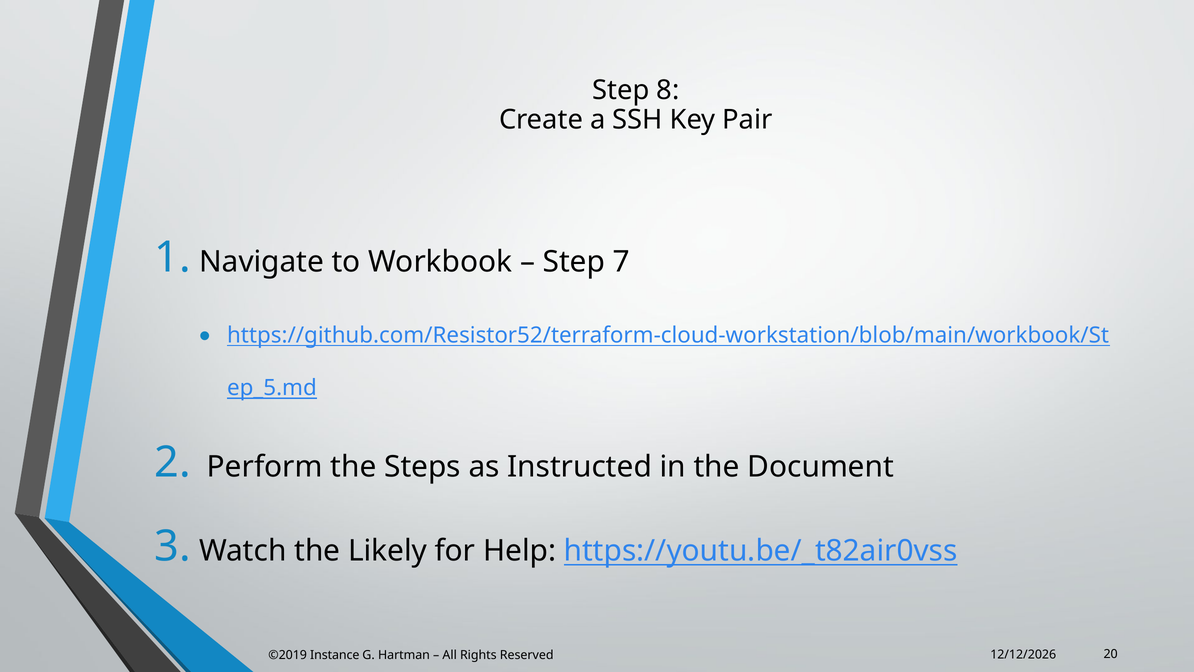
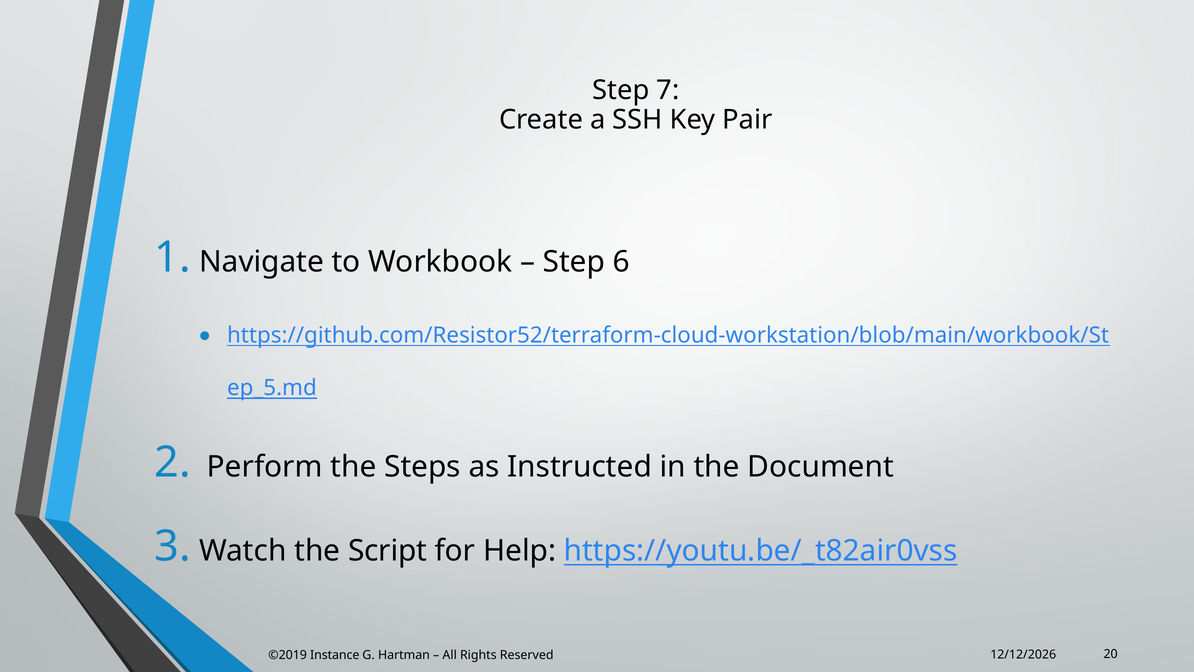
8: 8 -> 7
7: 7 -> 6
Likely: Likely -> Script
